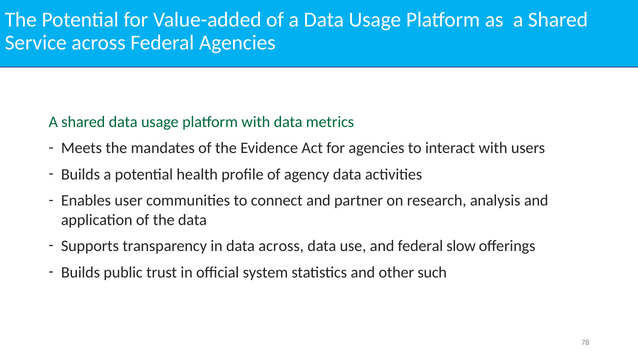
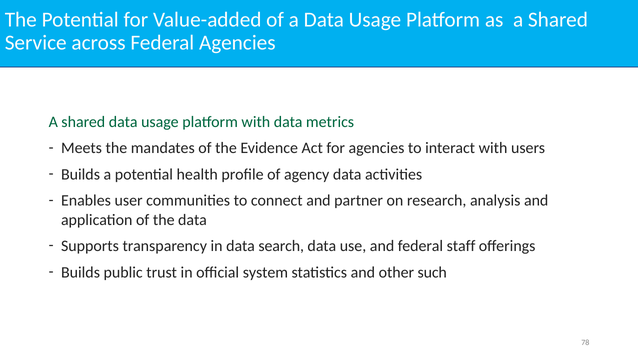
data across: across -> search
slow: slow -> staff
